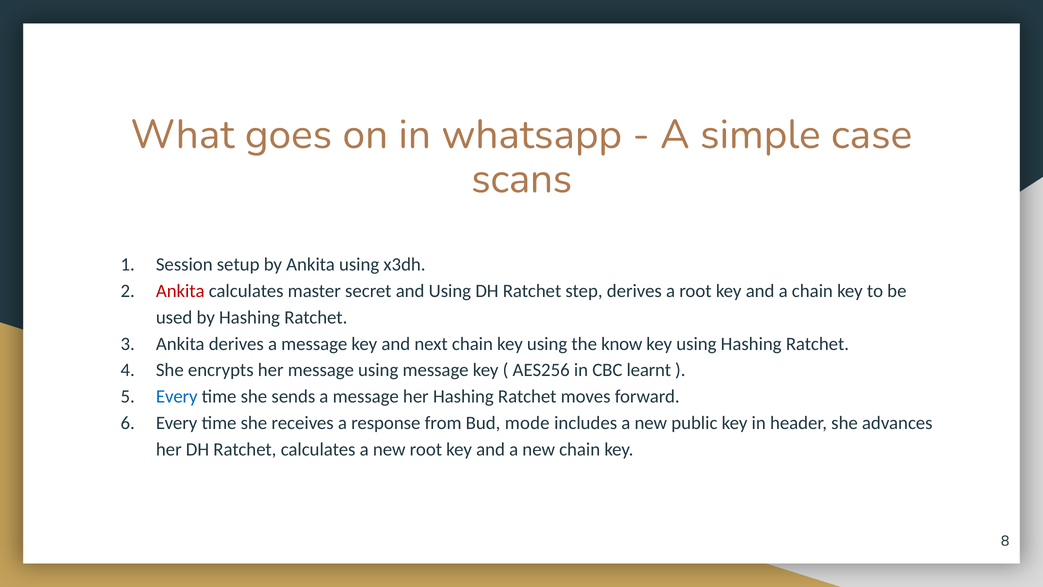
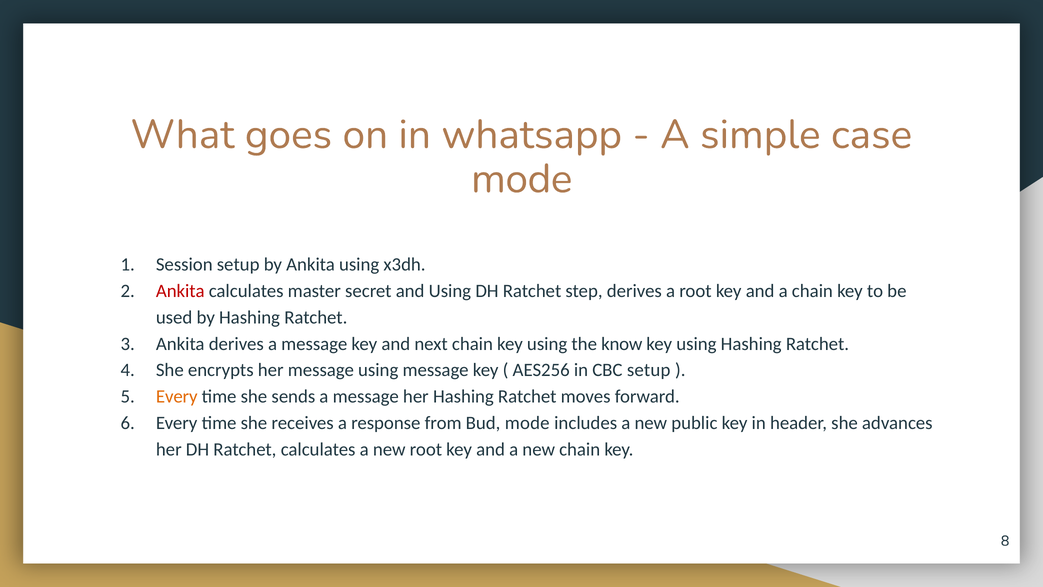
scans at (522, 179): scans -> mode
CBC learnt: learnt -> setup
Every at (177, 396) colour: blue -> orange
